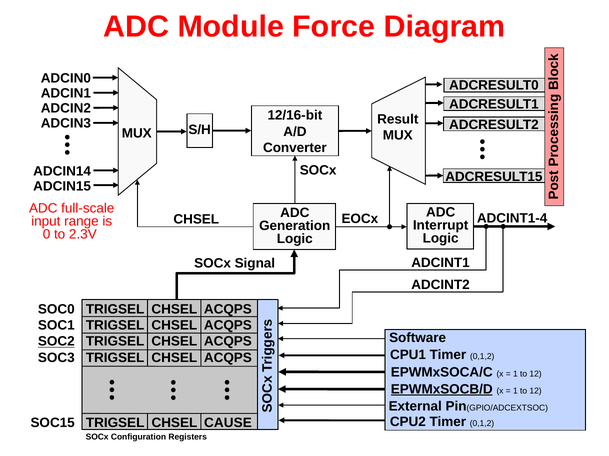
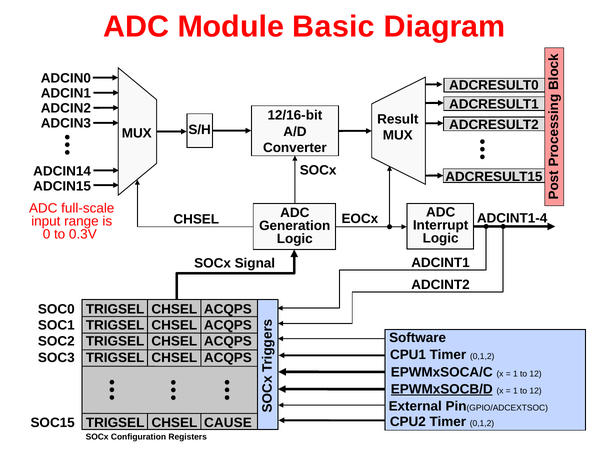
Force: Force -> Basic
2.3V: 2.3V -> 0.3V
SOC2 underline: present -> none
